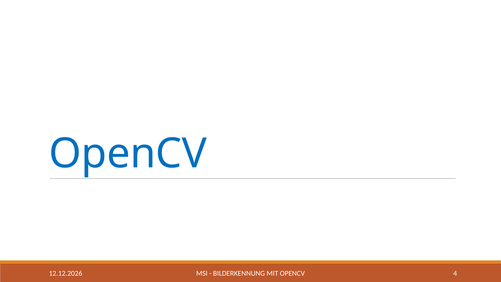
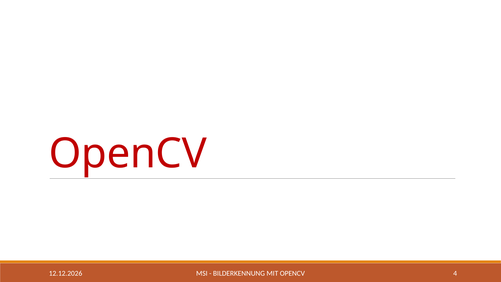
OpenCV at (128, 154) colour: blue -> red
